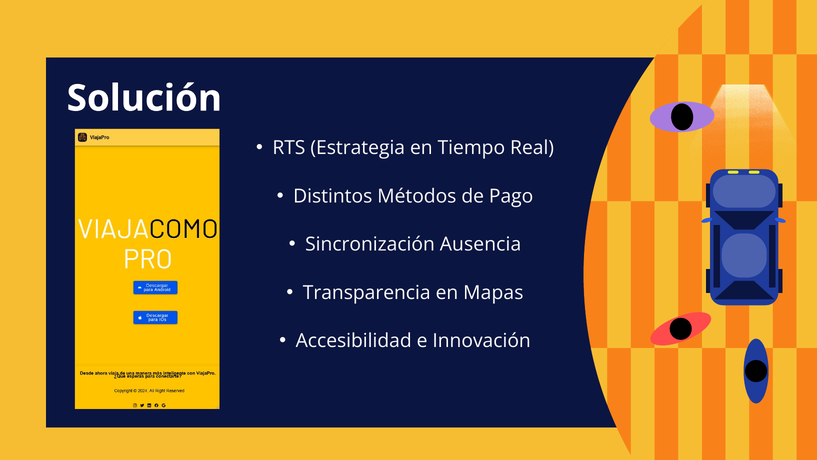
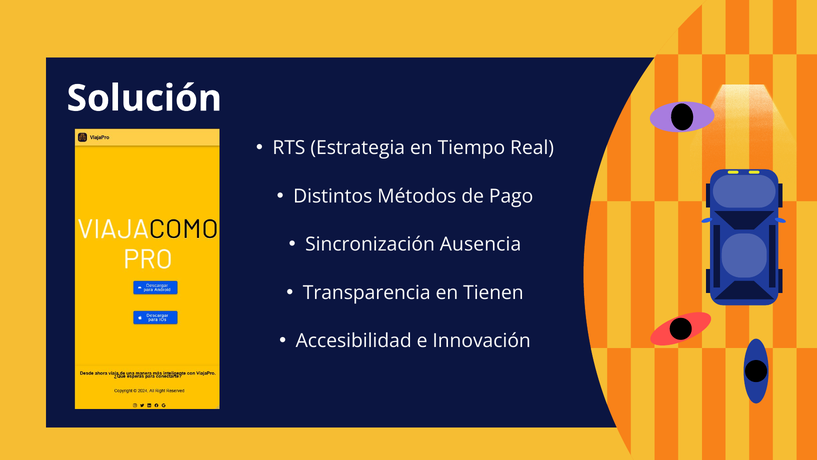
Mapas: Mapas -> Tienen
